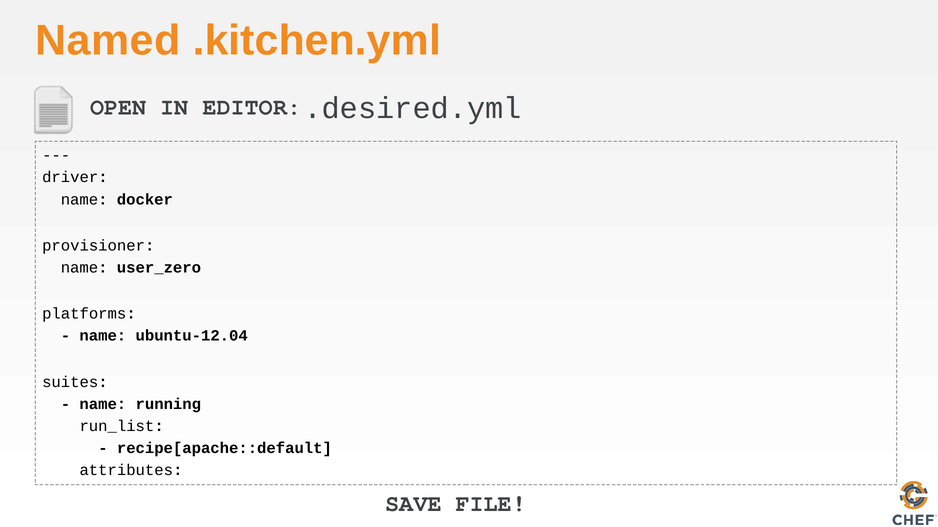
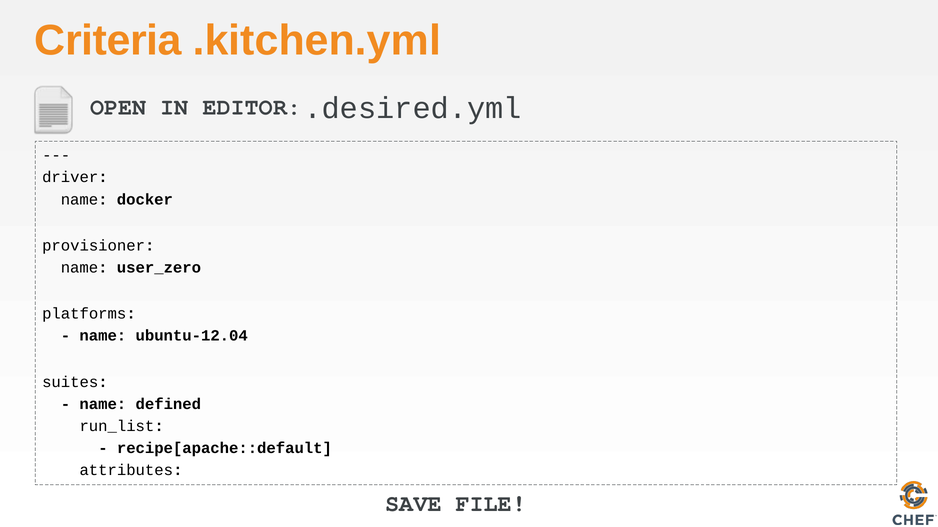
Named: Named -> Criteria
running: running -> defined
